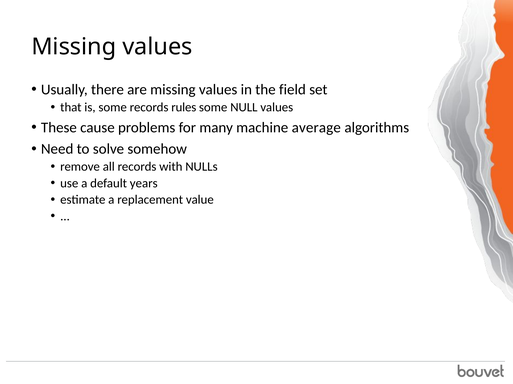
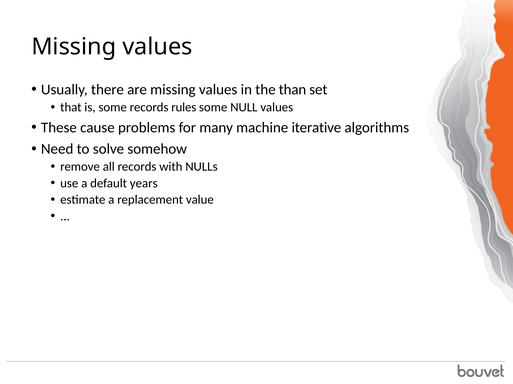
field: field -> than
average: average -> iterative
